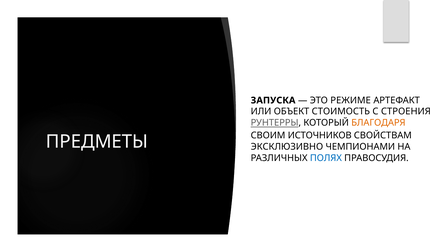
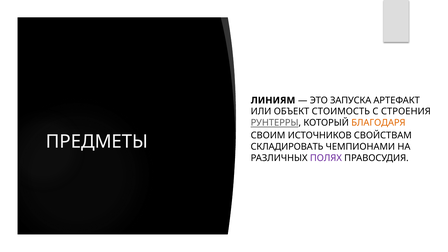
ЗАПУСКА: ЗАПУСКА -> ЛИНИЯМ
РЕЖИМЕ: РЕЖИМЕ -> ЗАПУСКА
ЭКСКЛЮЗИВНО: ЭКСКЛЮЗИВНО -> СКЛАДИРОВАТЬ
ПОЛЯХ colour: blue -> purple
